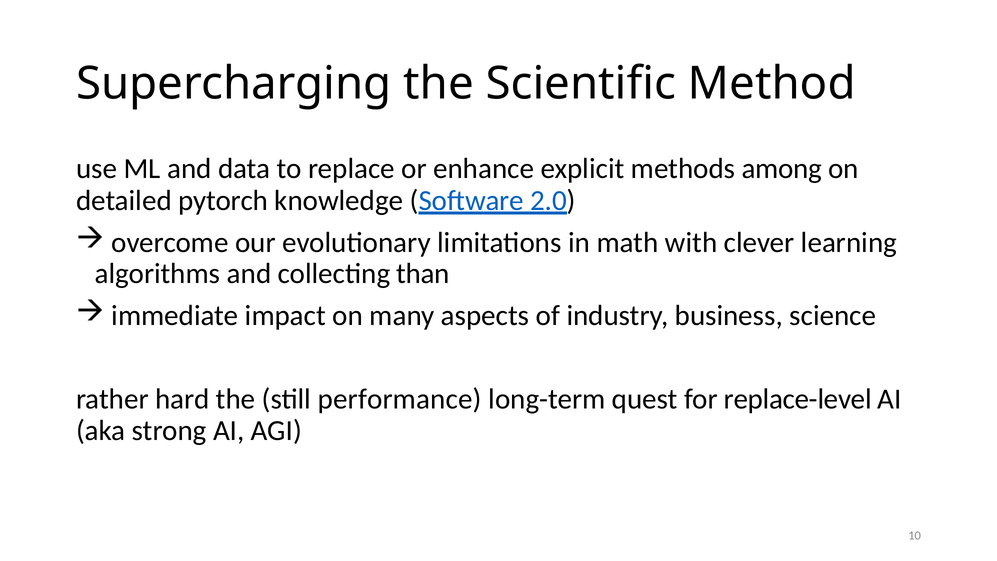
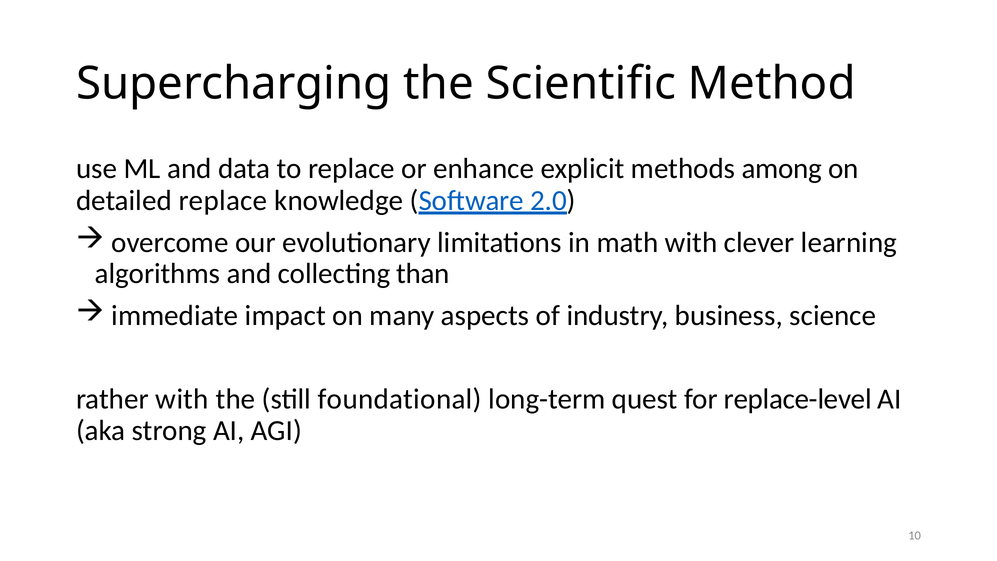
detailed pytorch: pytorch -> replace
rather hard: hard -> with
performance: performance -> foundational
